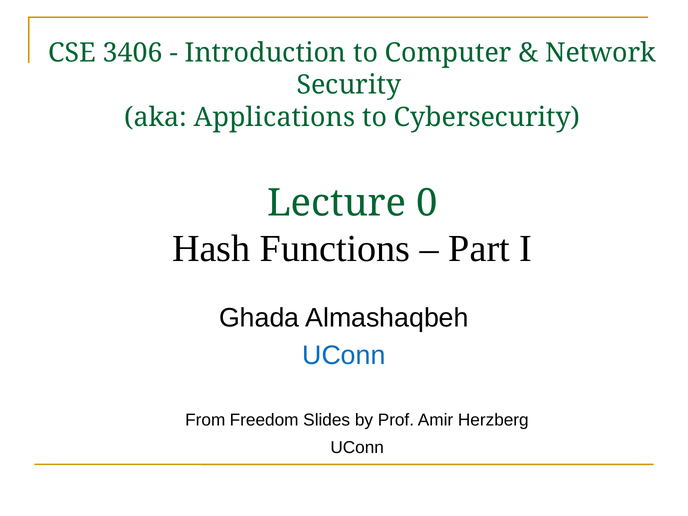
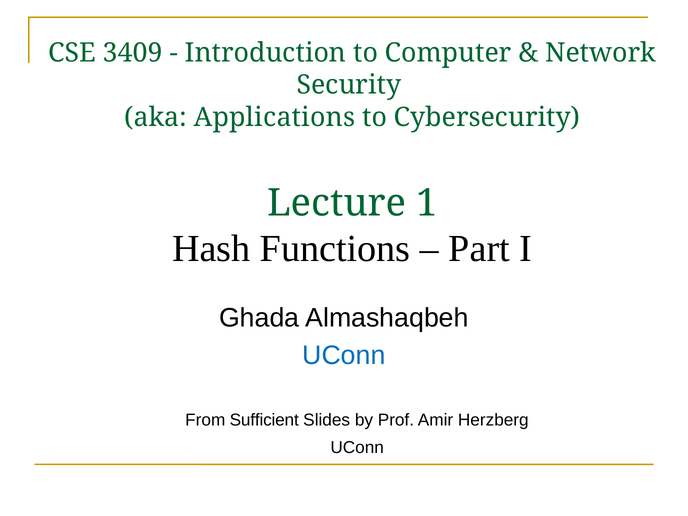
3406: 3406 -> 3409
0: 0 -> 1
Freedom: Freedom -> Sufficient
